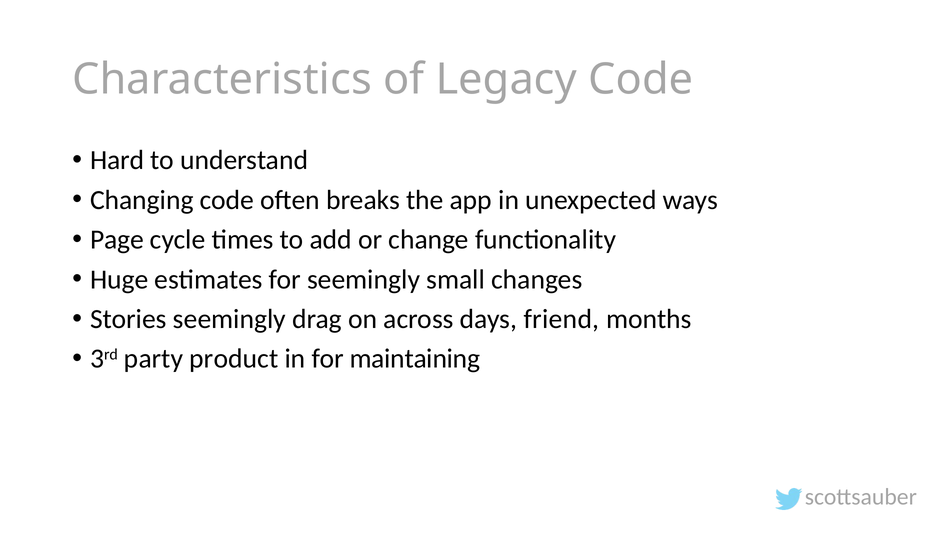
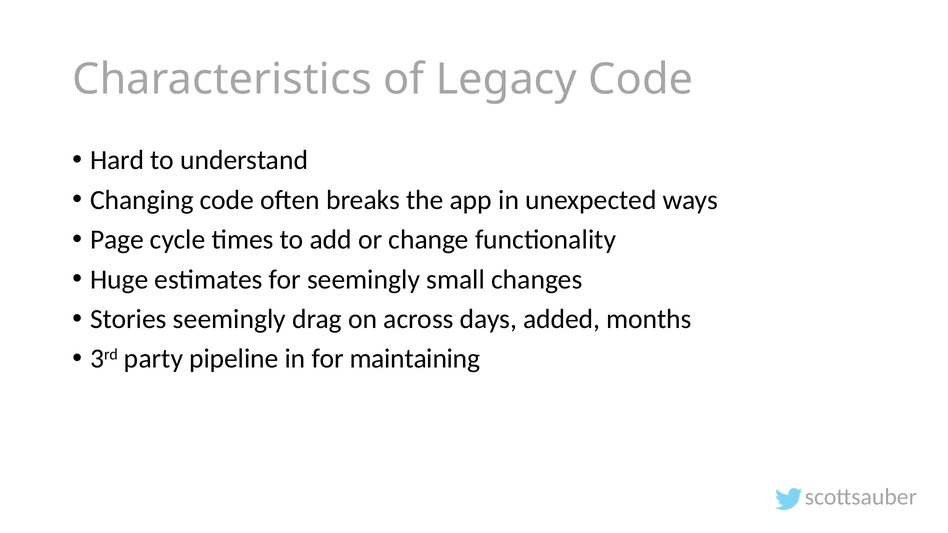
friend: friend -> added
product: product -> pipeline
